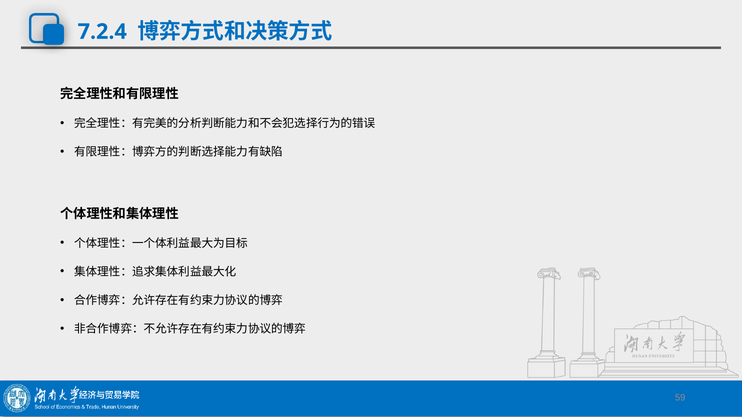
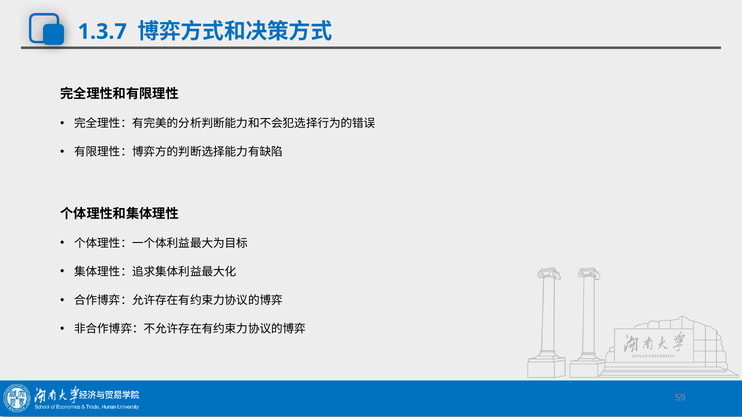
7.2.4: 7.2.4 -> 1.3.7
